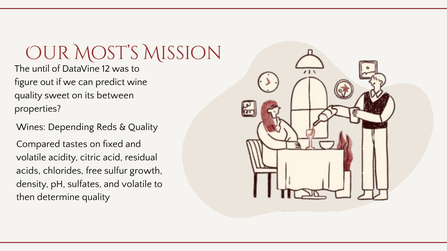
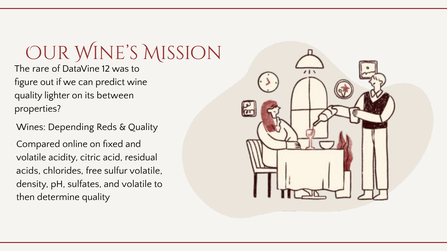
Most’s: Most’s -> Wine’s
until: until -> rare
sweet: sweet -> lighter
tastes: tastes -> online
sulfur growth: growth -> volatile
